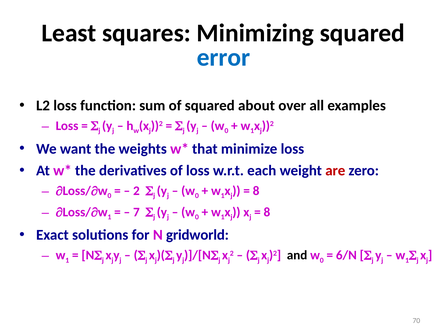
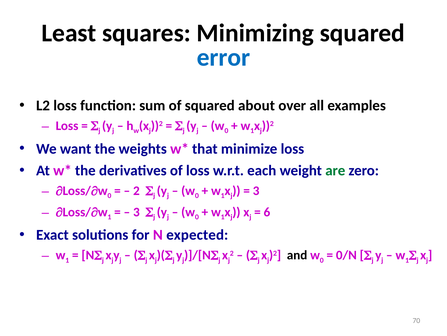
are colour: red -> green
8 at (256, 190): 8 -> 3
7 at (136, 212): 7 -> 3
8 at (267, 212): 8 -> 6
gridworld: gridworld -> expected
6/N: 6/N -> 0/N
